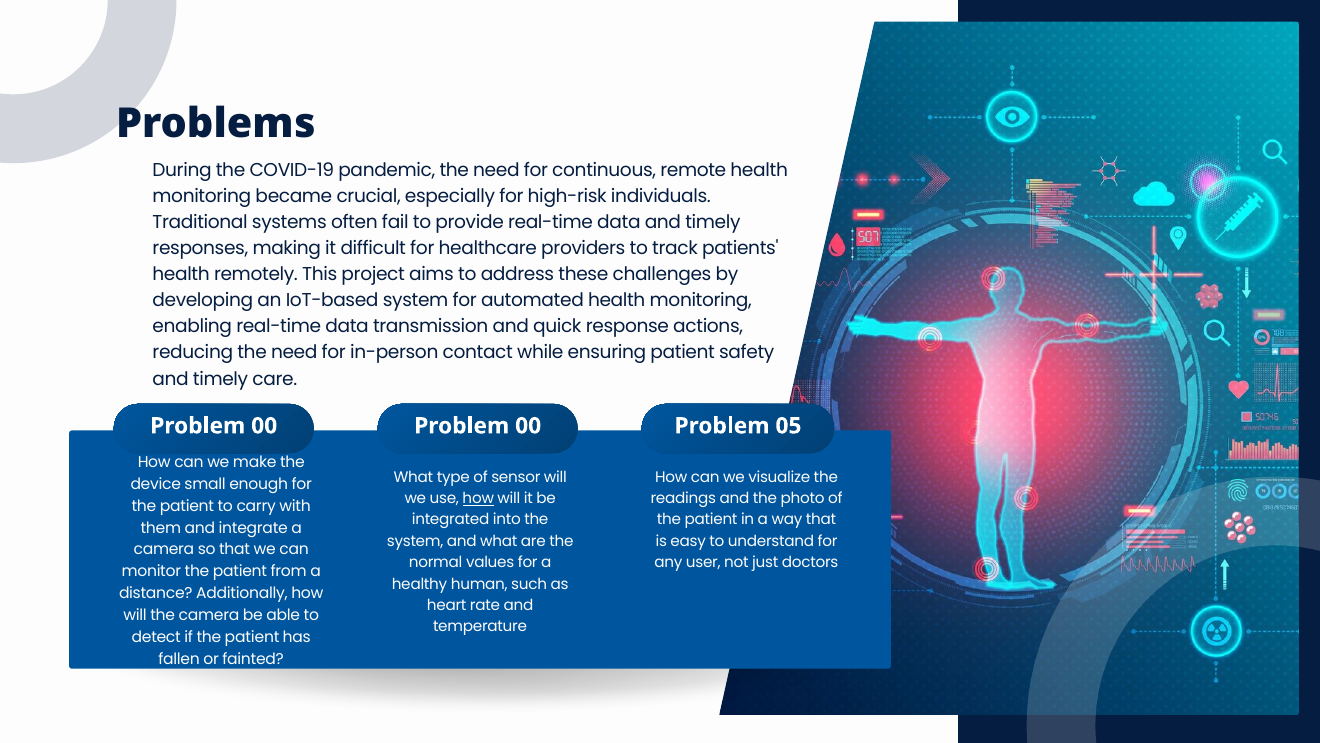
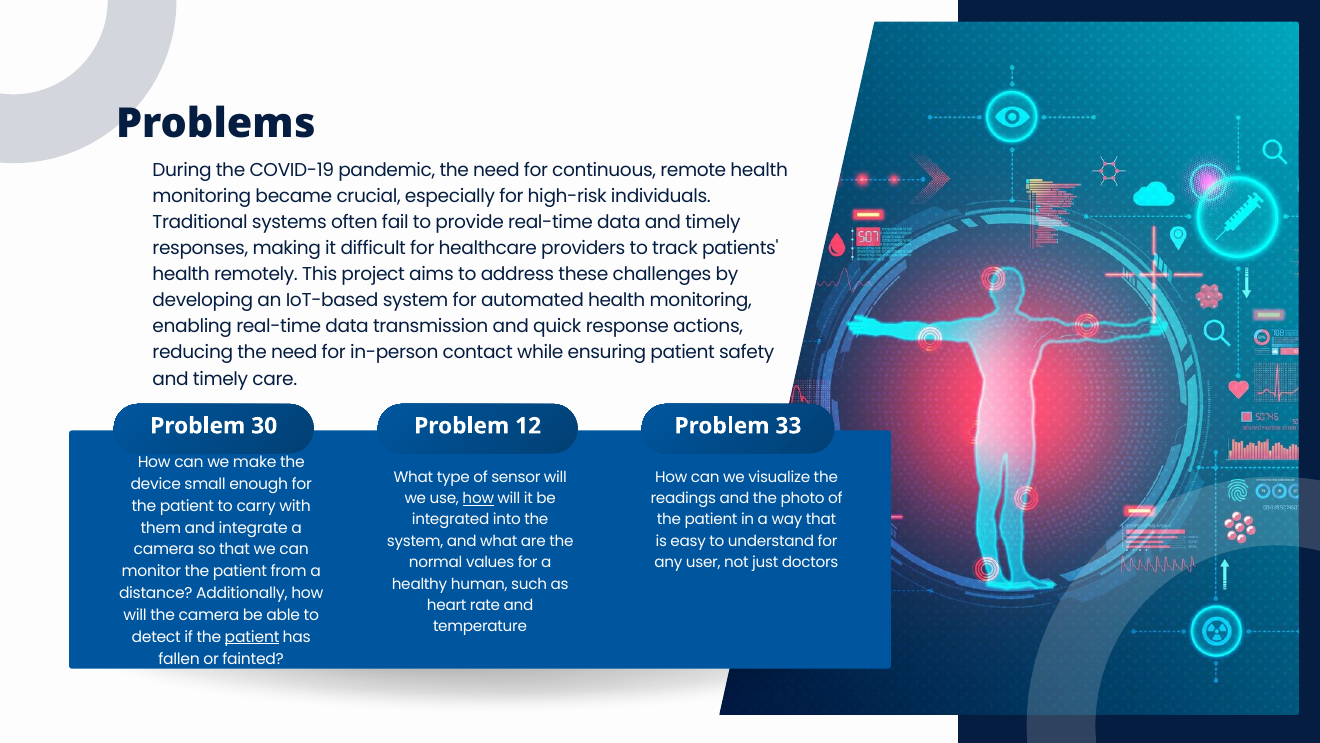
00 at (264, 426): 00 -> 30
00 at (528, 426): 00 -> 12
05: 05 -> 33
patient at (252, 637) underline: none -> present
